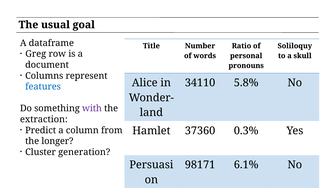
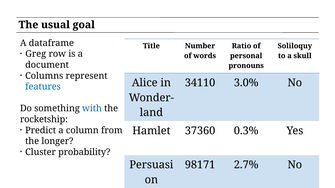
5.8%: 5.8% -> 3.0%
with colour: purple -> blue
extraction: extraction -> rocketship
generation: generation -> probability
6.1%: 6.1% -> 2.7%
